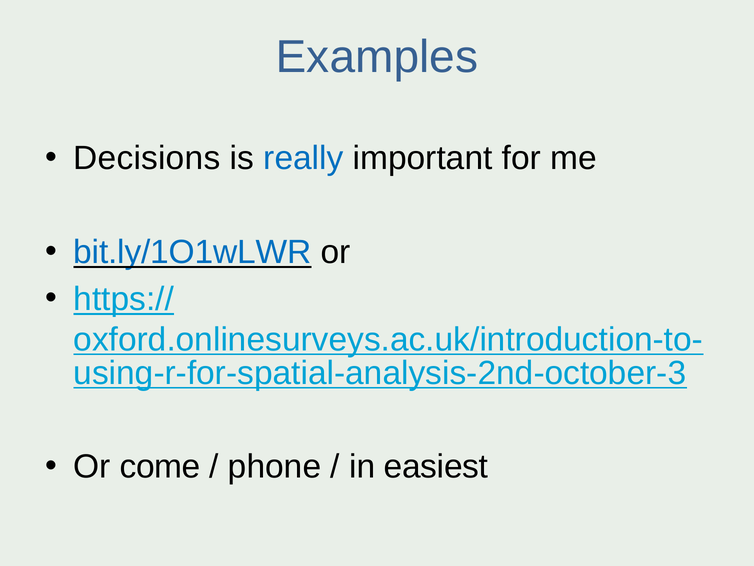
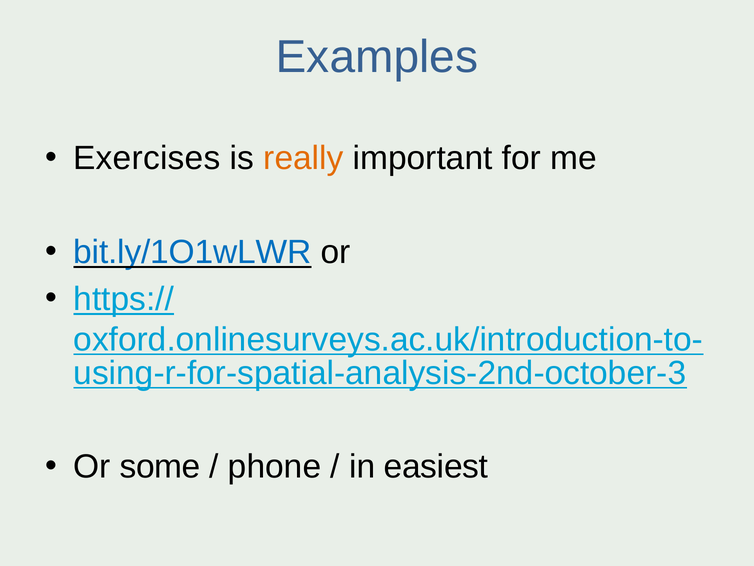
Decisions: Decisions -> Exercises
really colour: blue -> orange
come: come -> some
